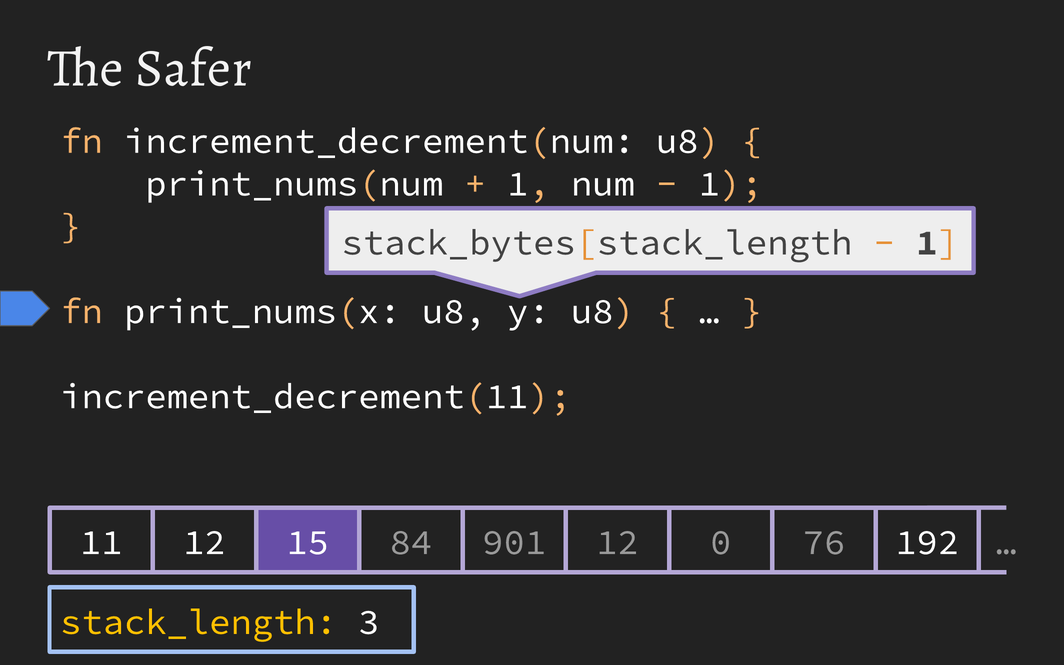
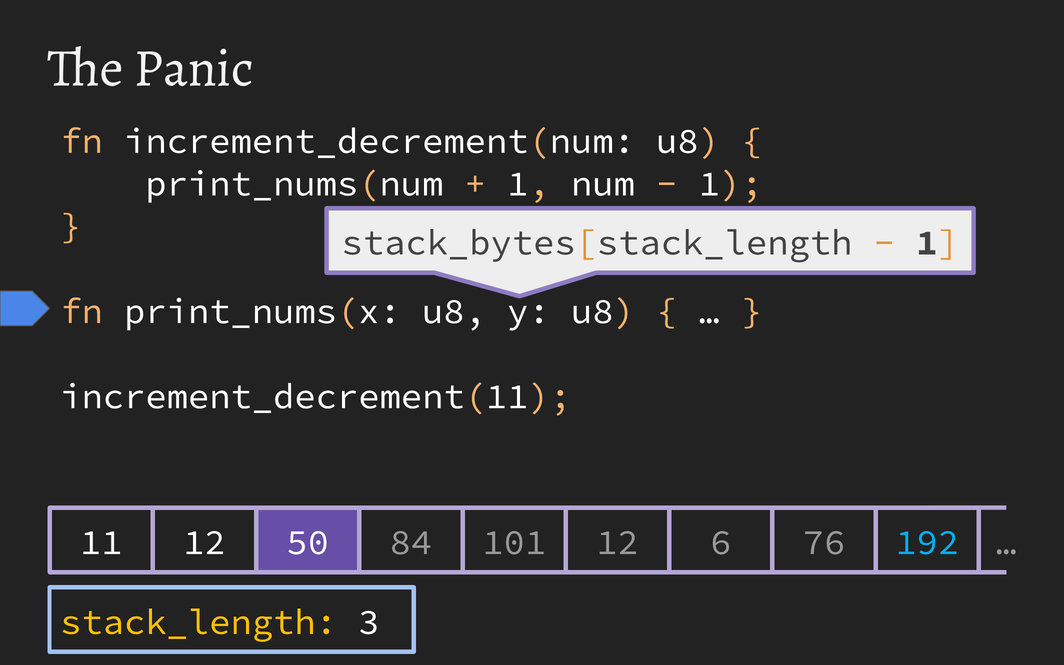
Safer: Safer -> Panic
15: 15 -> 50
901: 901 -> 101
0: 0 -> 6
192 colour: white -> light blue
